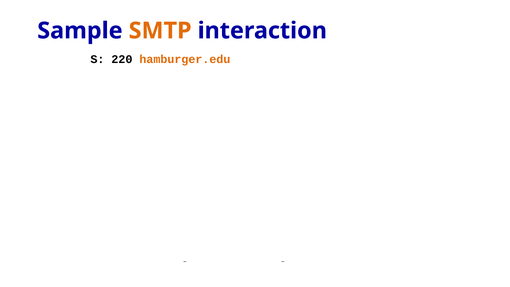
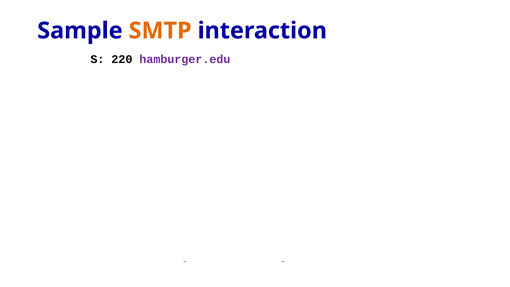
hamburger.edu at (185, 59) colour: orange -> purple
